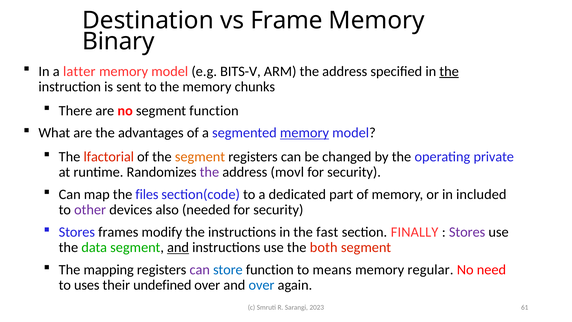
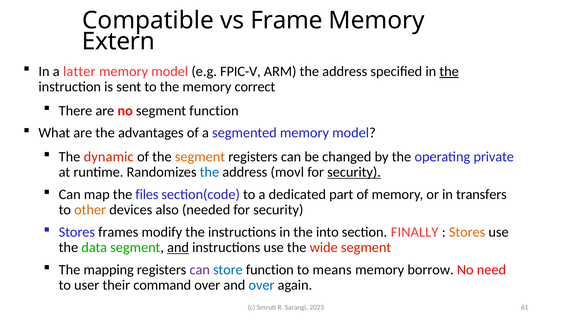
Destination: Destination -> Compatible
Binary: Binary -> Extern
BITS-V: BITS-V -> FPIC-V
chunks: chunks -> correct
memory at (304, 133) underline: present -> none
lfactorial: lfactorial -> dynamic
the at (209, 172) colour: purple -> blue
security at (354, 172) underline: none -> present
included: included -> transfers
other colour: purple -> orange
fast: fast -> into
Stores at (467, 232) colour: purple -> orange
both: both -> wide
regular: regular -> borrow
uses: uses -> user
undefined: undefined -> command
